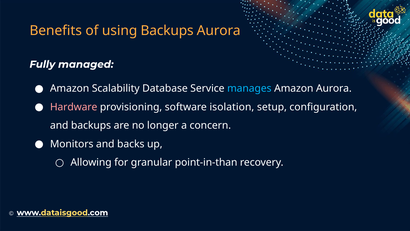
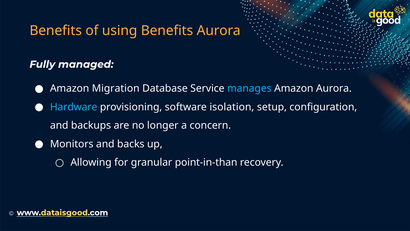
using Backups: Backups -> Benefits
Scalability: Scalability -> Migration
Hardware colour: pink -> light blue
